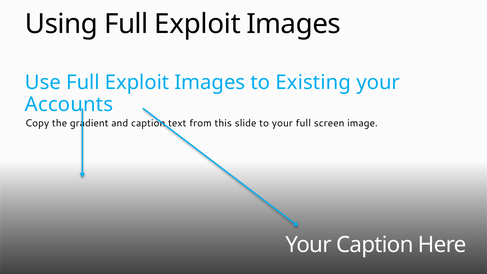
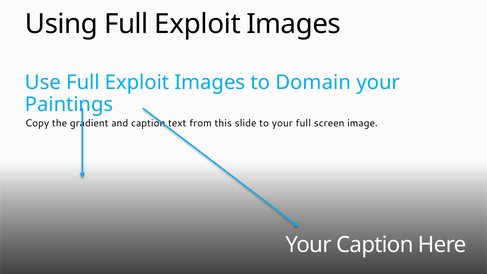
Existing: Existing -> Domain
Accounts: Accounts -> Paintings
